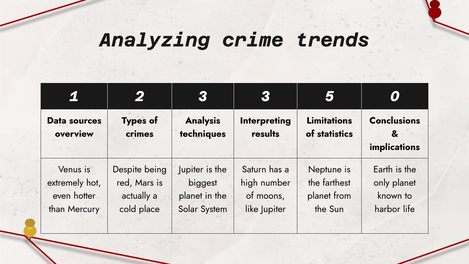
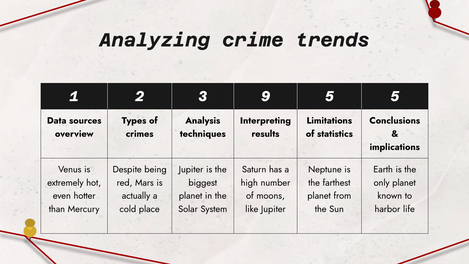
3 3: 3 -> 9
5 0: 0 -> 5
